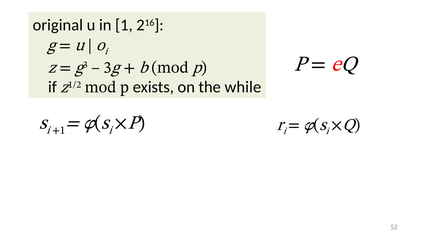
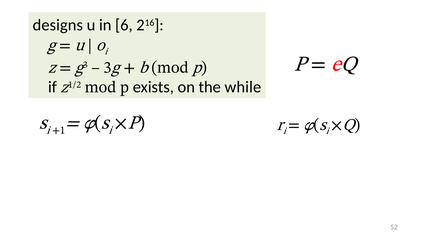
original: original -> designs
1: 1 -> 6
